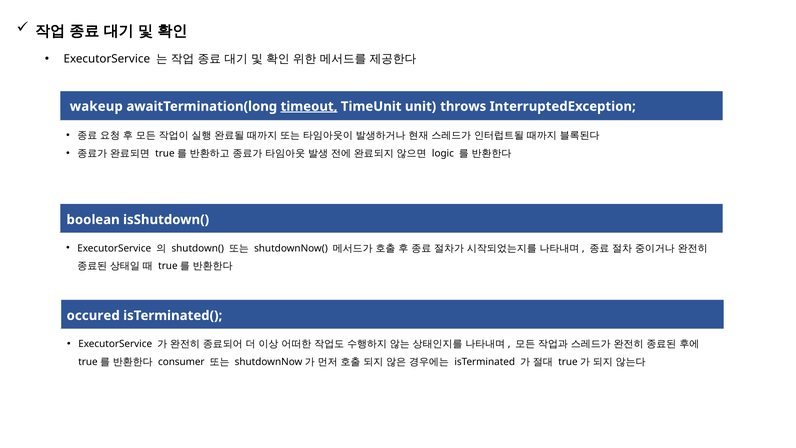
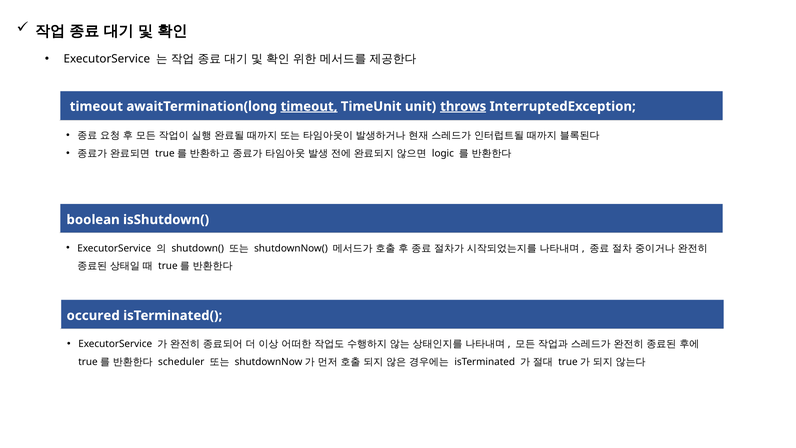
wakeup at (96, 106): wakeup -> timeout
throws underline: none -> present
consumer: consumer -> scheduler
